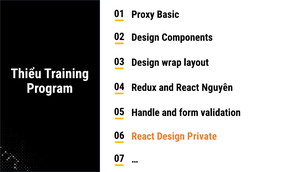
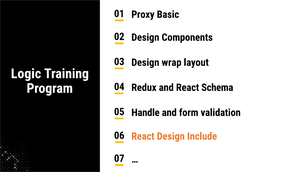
Thiểu: Thiểu -> Logic
Nguyên: Nguyên -> Schema
Private: Private -> Include
